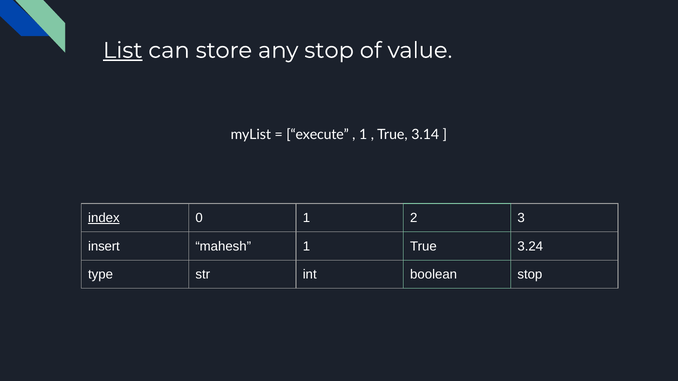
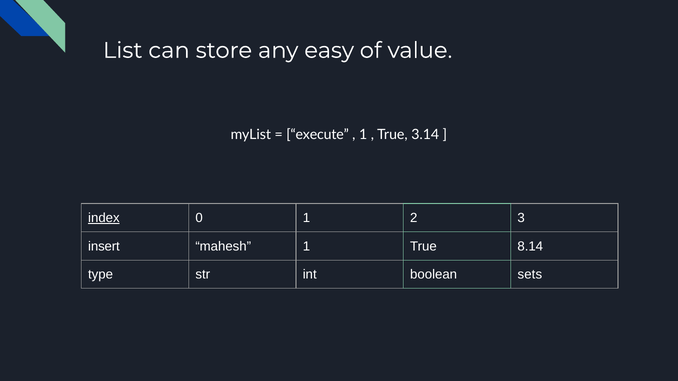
List underline: present -> none
any stop: stop -> easy
3.24: 3.24 -> 8.14
boolean stop: stop -> sets
